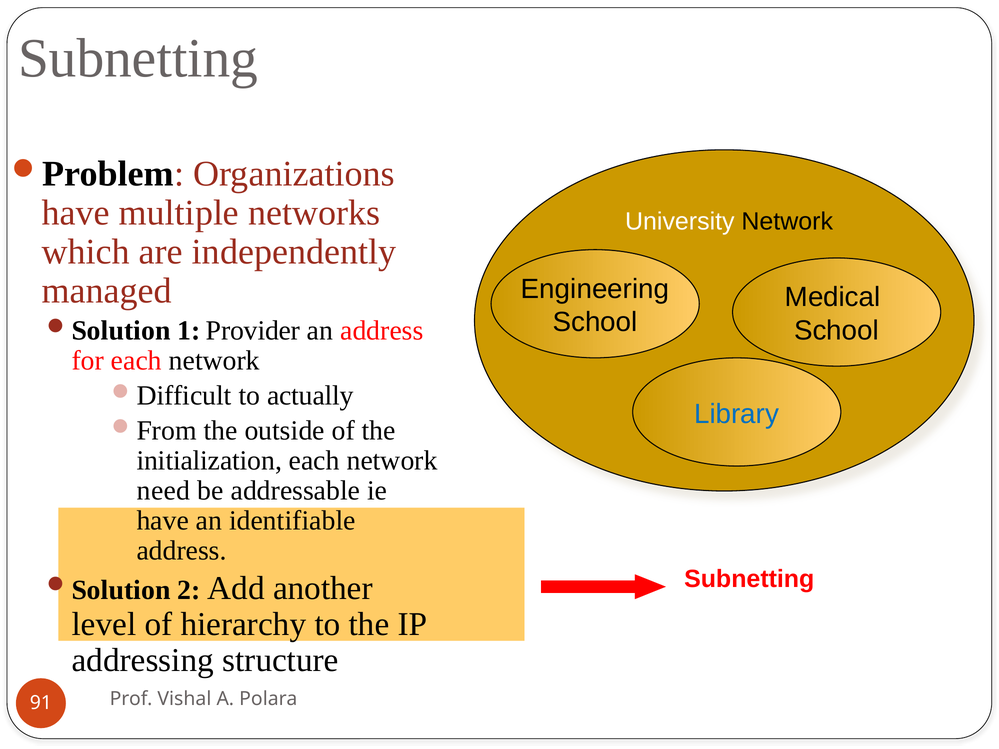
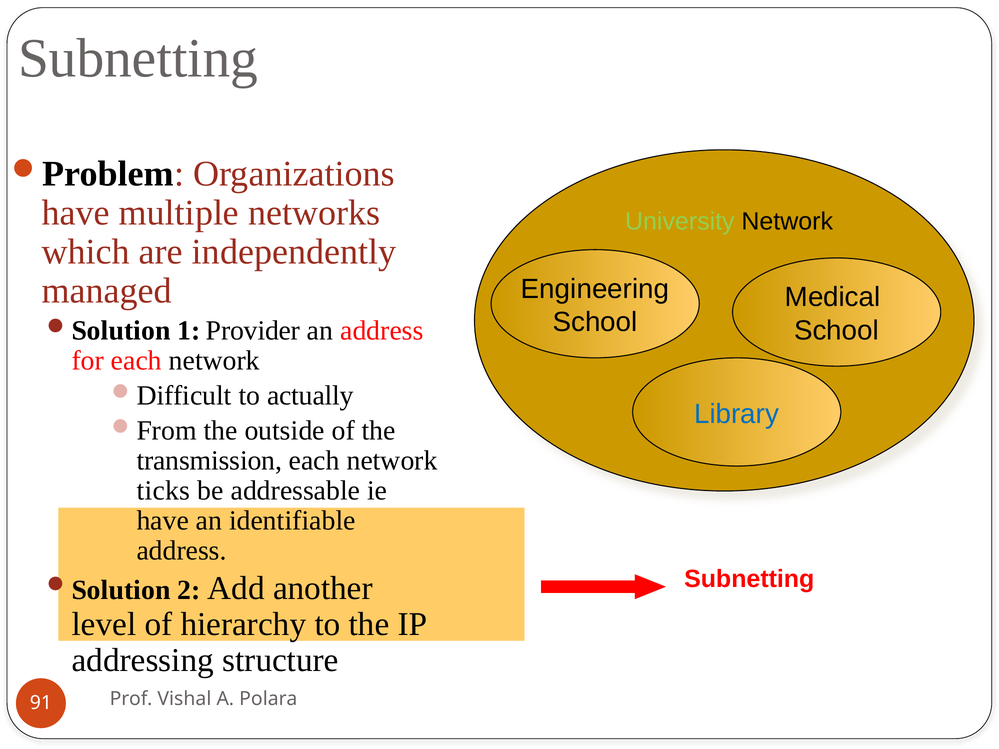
University colour: white -> light green
initialization: initialization -> transmission
need: need -> ticks
